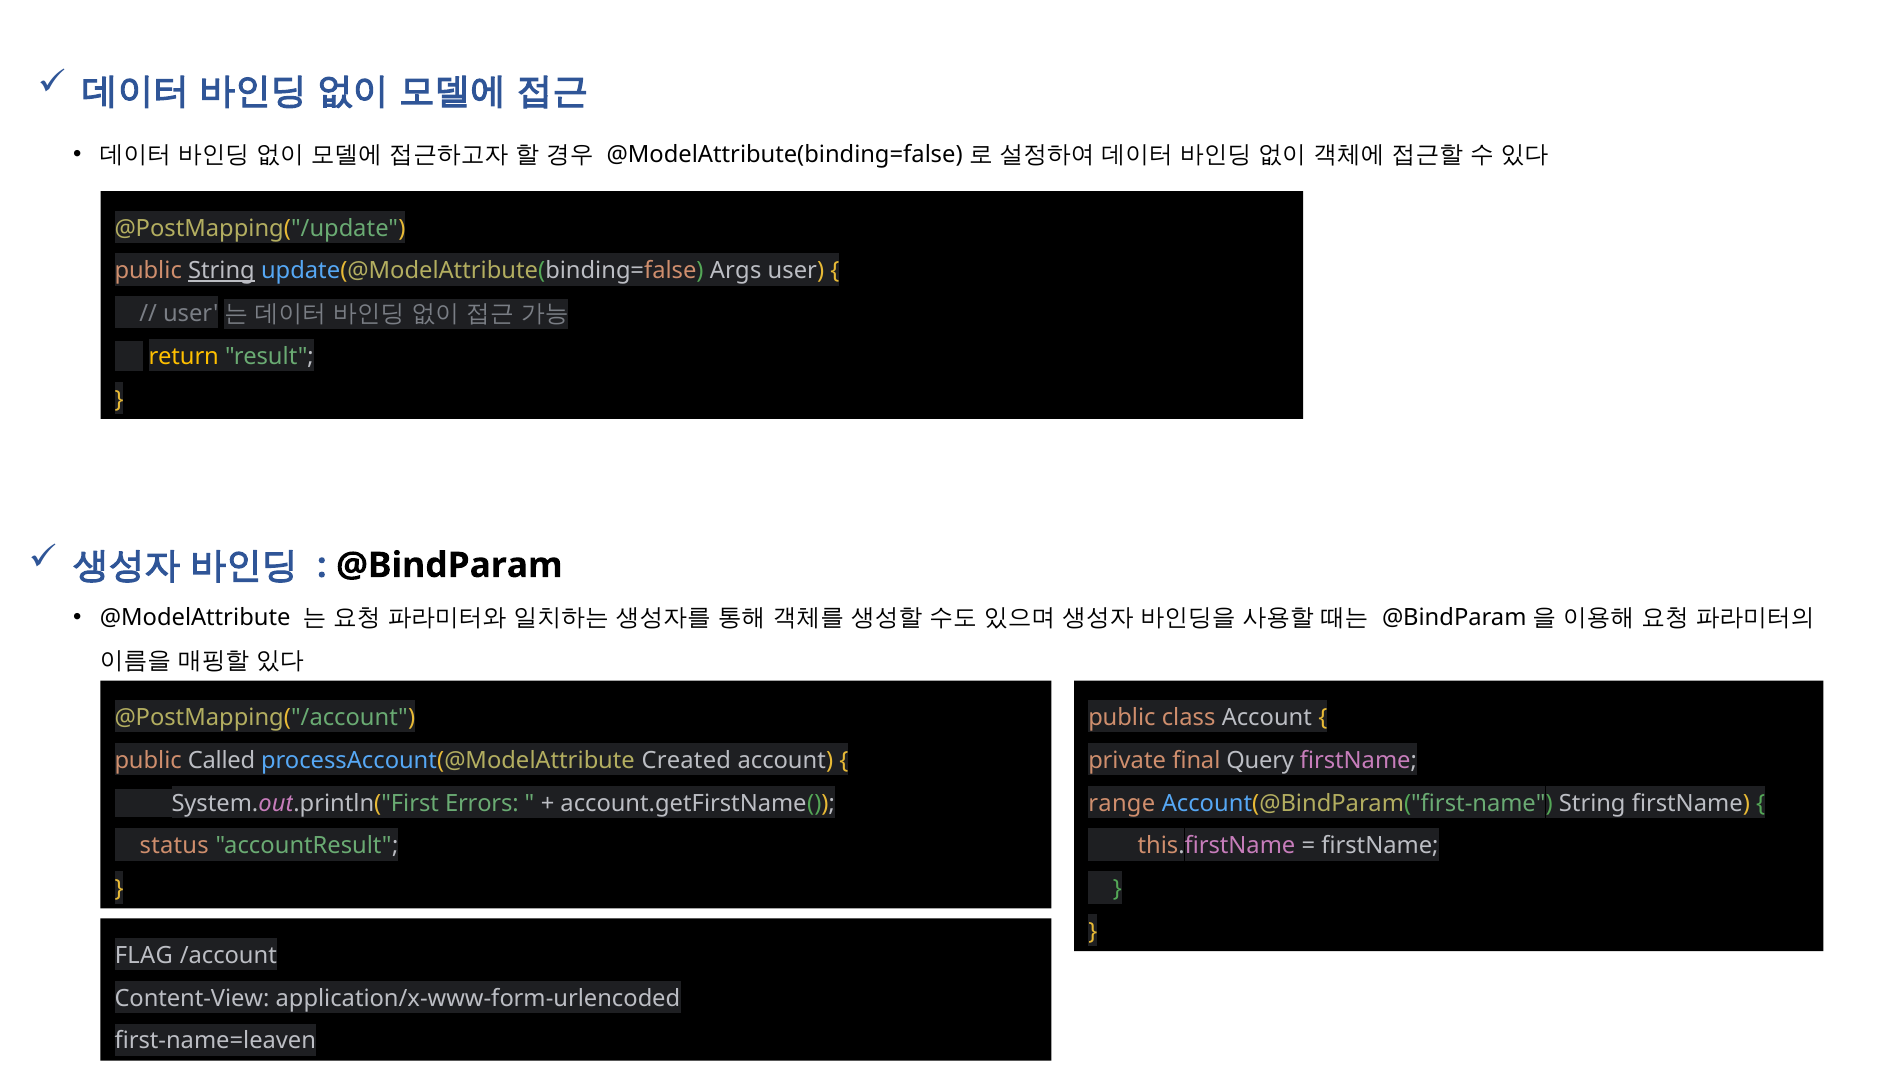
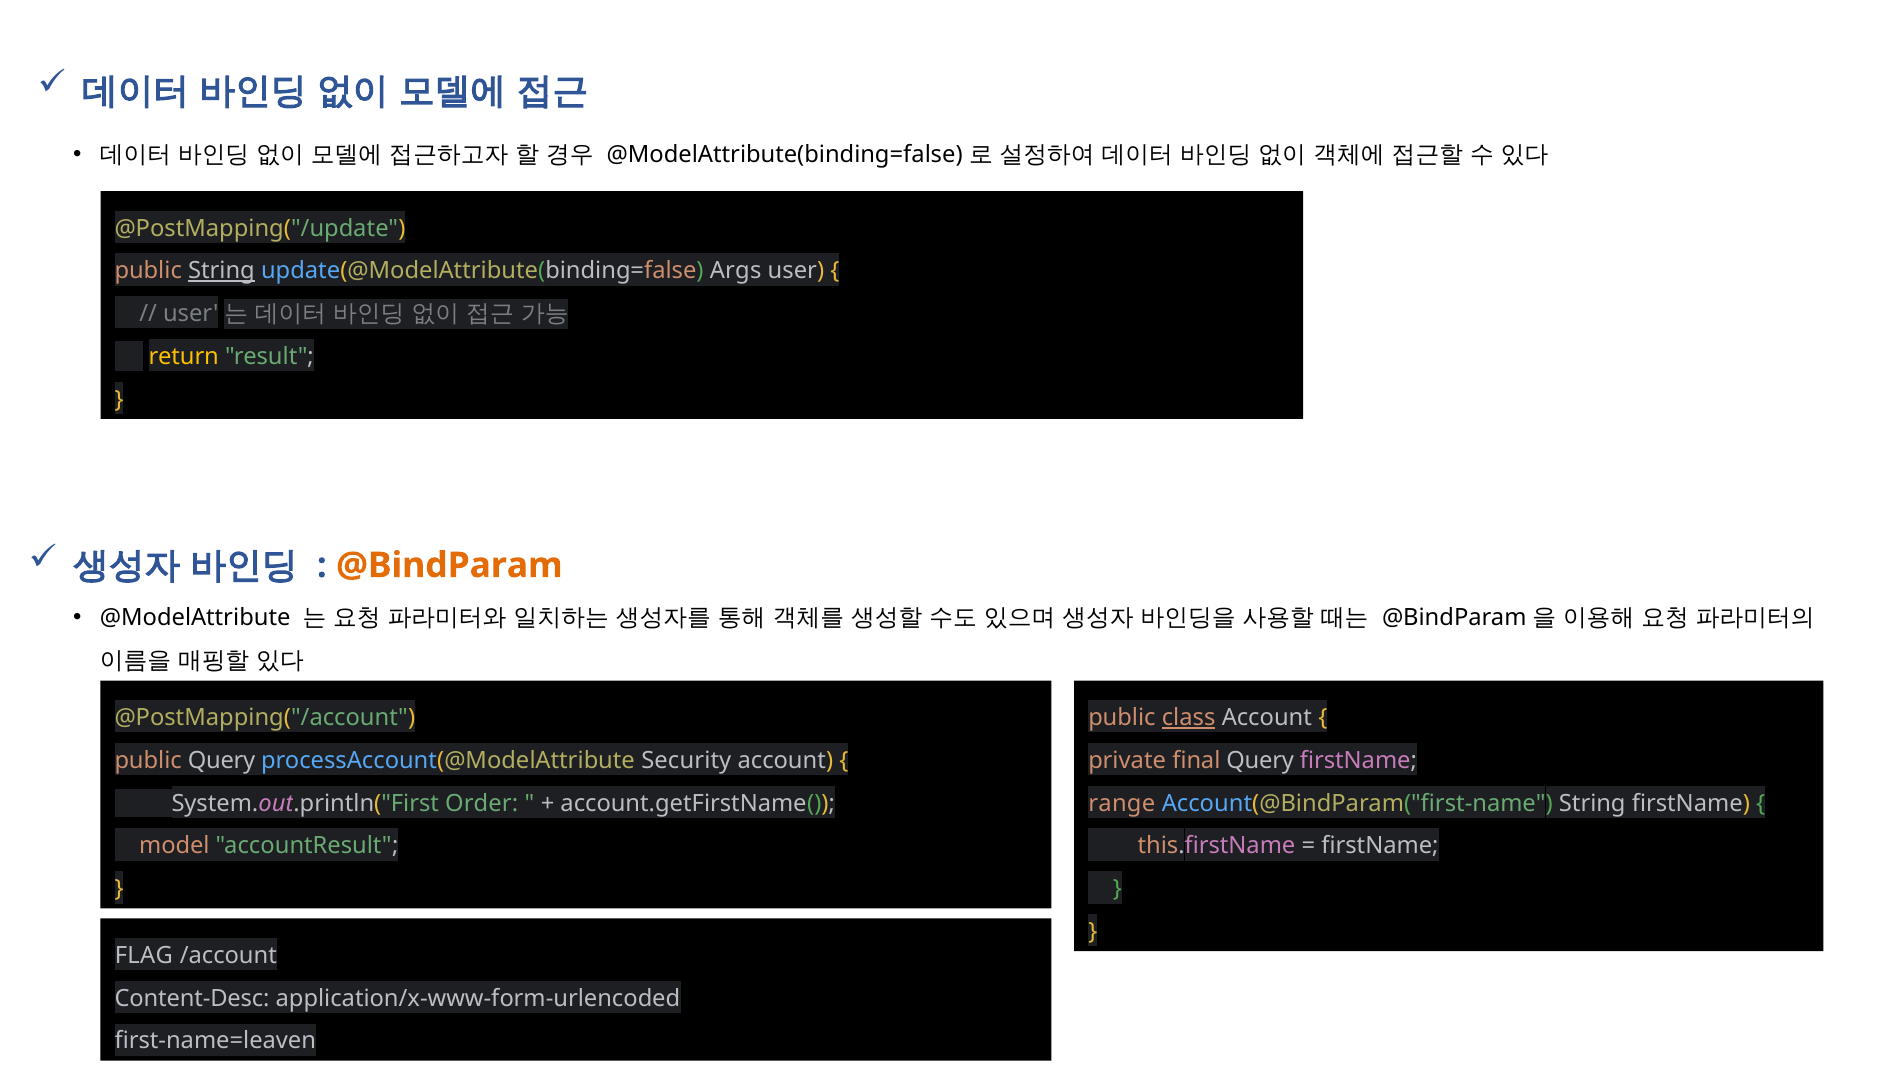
@BindParam colour: black -> orange
class underline: none -> present
public Called: Called -> Query
Created: Created -> Security
Errors: Errors -> Order
status: status -> model
Content-View: Content-View -> Content-Desc
